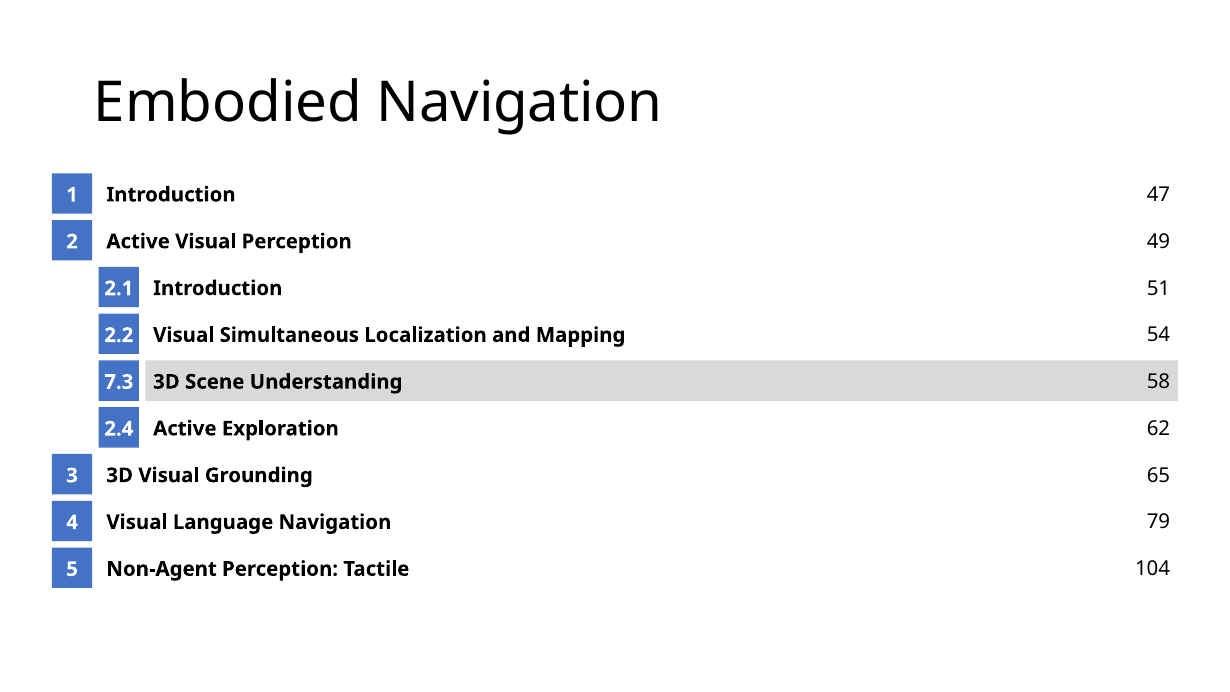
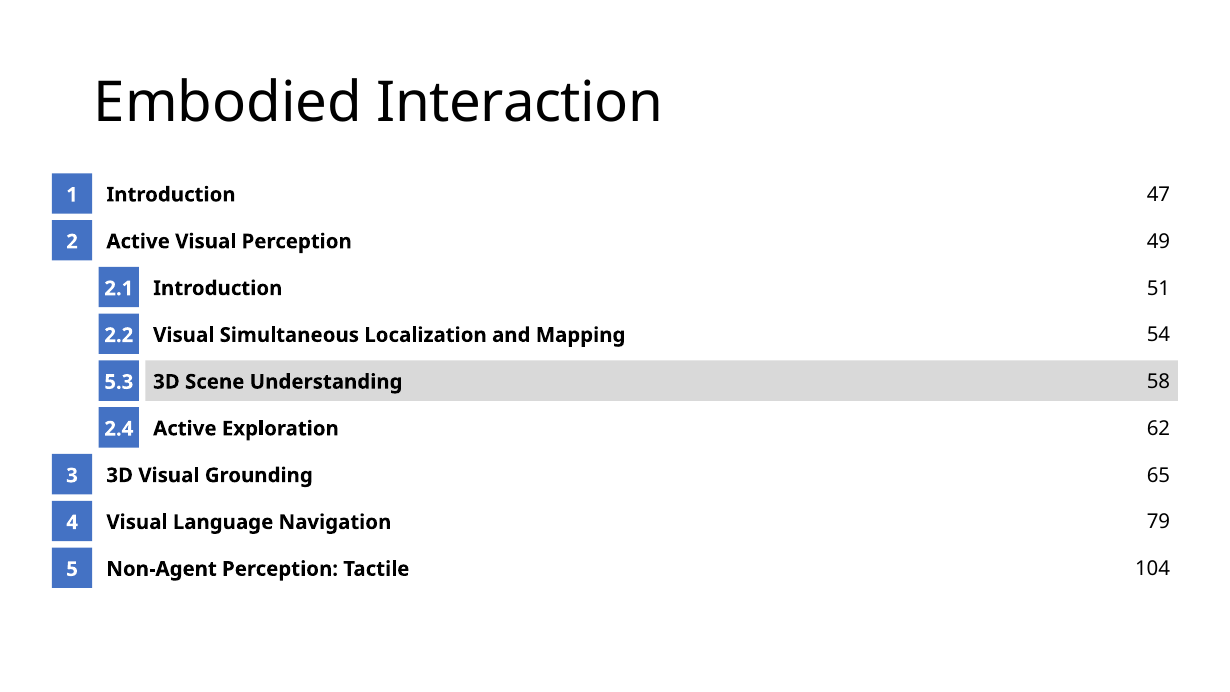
Embodied Navigation: Navigation -> Interaction
7.3: 7.3 -> 5.3
